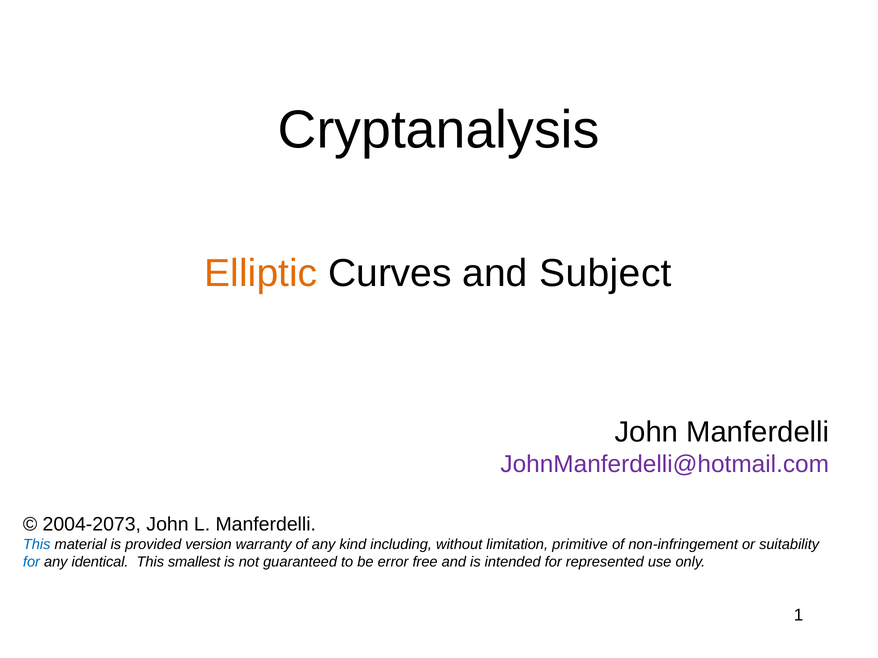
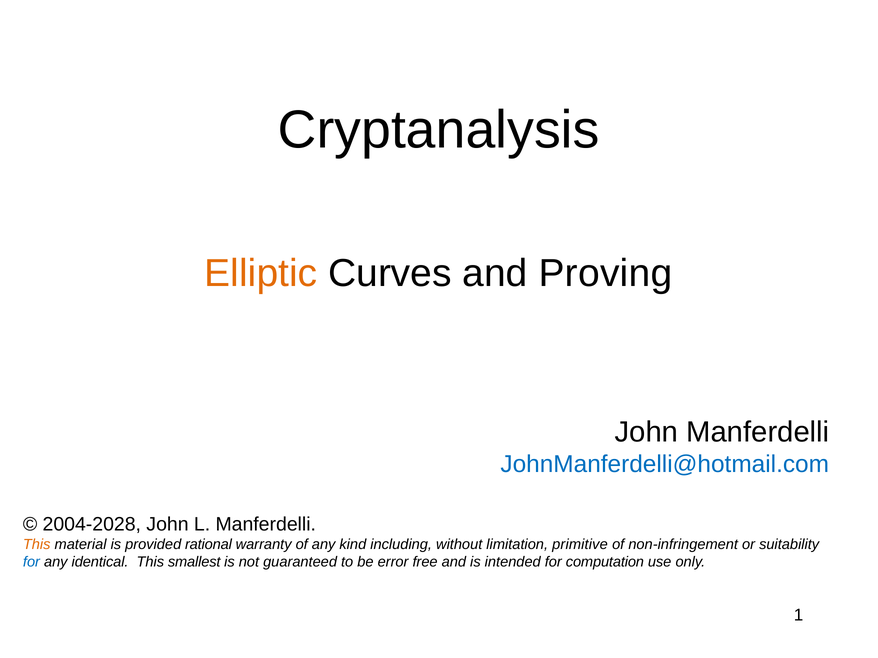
Subject: Subject -> Proving
JohnManferdelli@hotmail.com colour: purple -> blue
2004-2073: 2004-2073 -> 2004-2028
This at (37, 545) colour: blue -> orange
version: version -> rational
represented: represented -> computation
